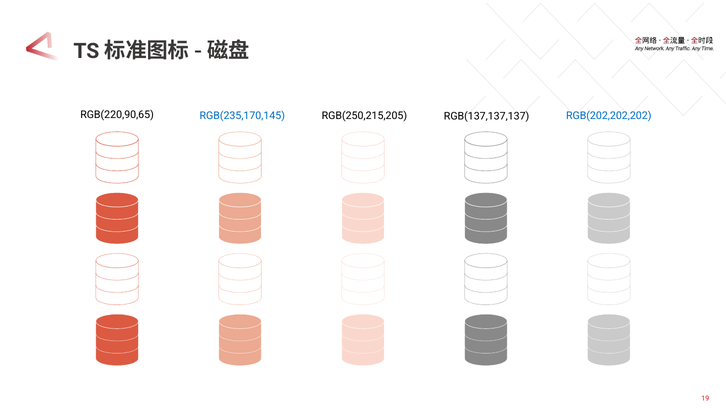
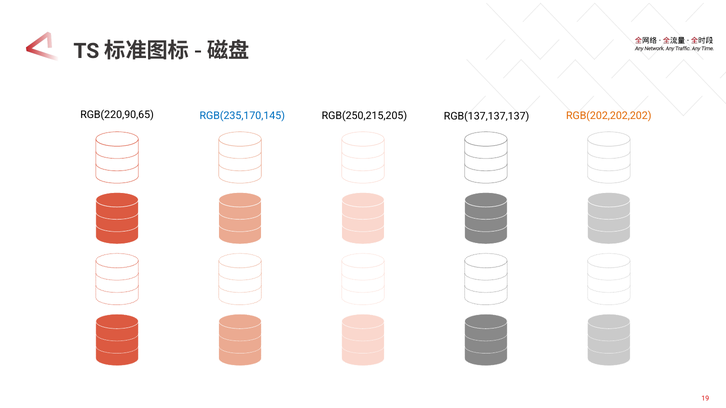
RGB(202,202,202 colour: blue -> orange
